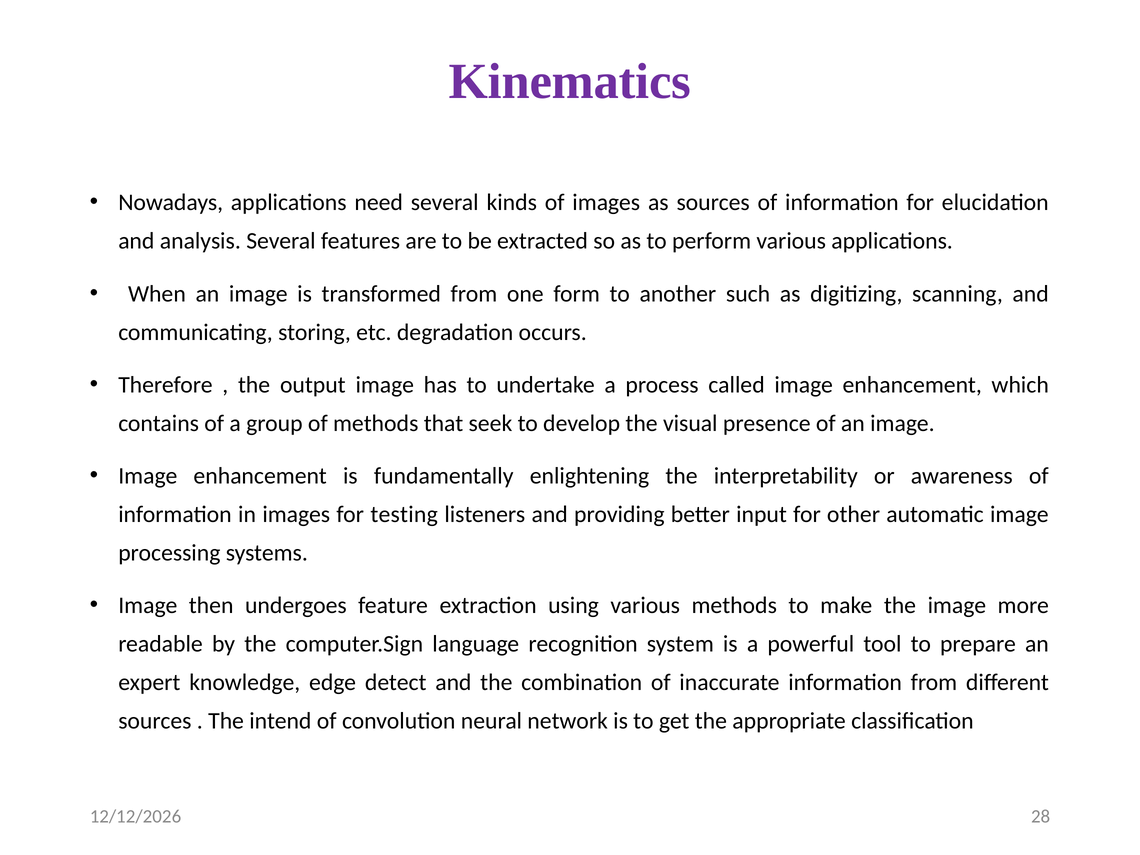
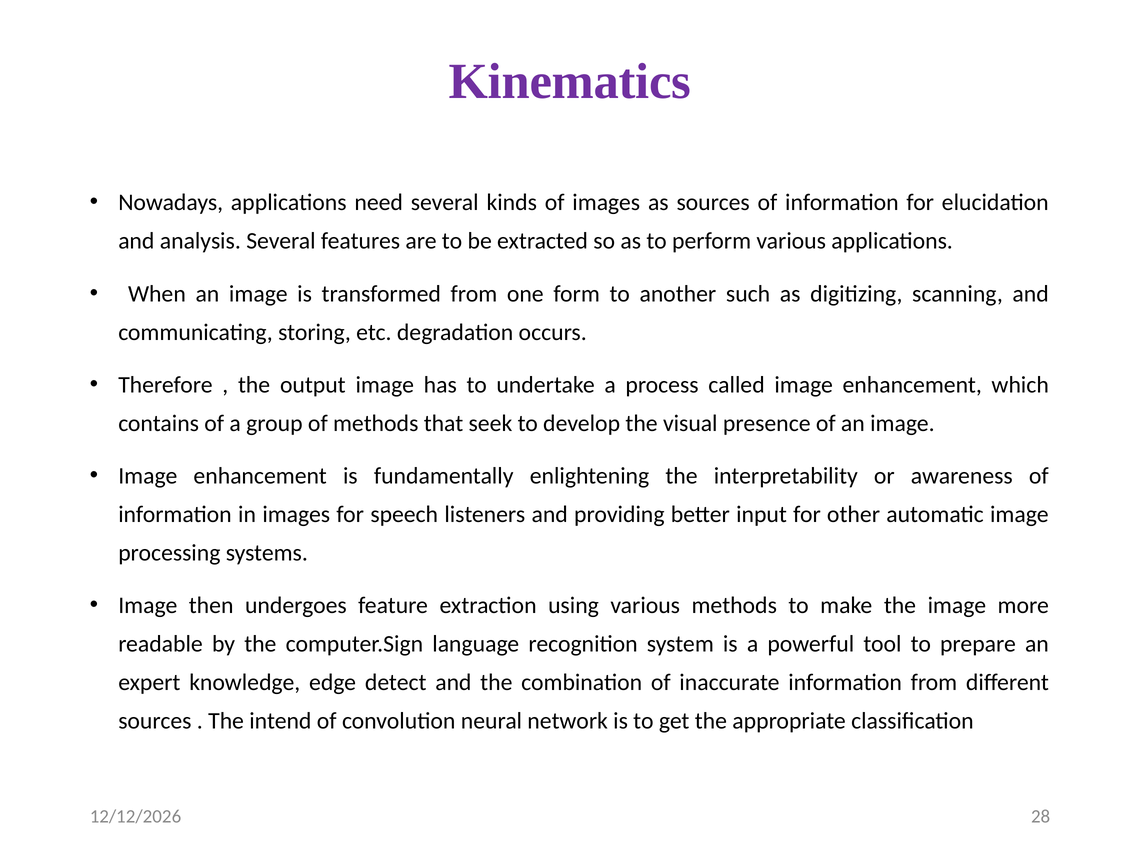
testing: testing -> speech
